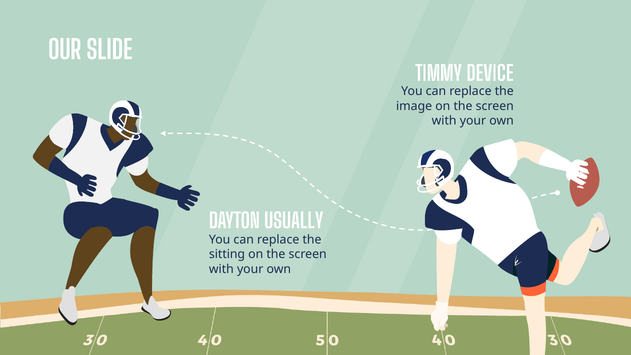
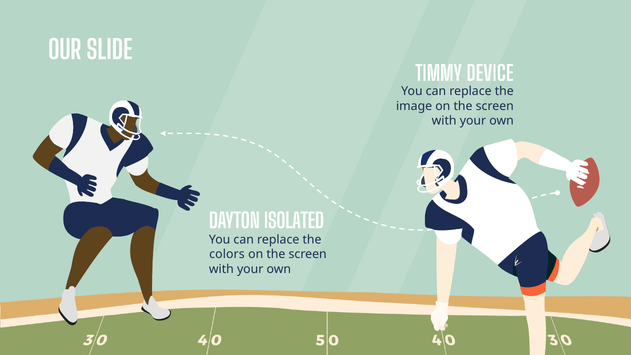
USUALLY: USUALLY -> ISOLATED
sitting: sitting -> colors
